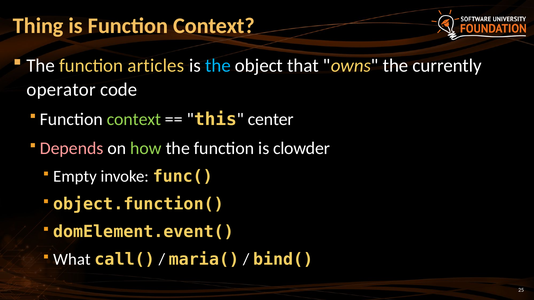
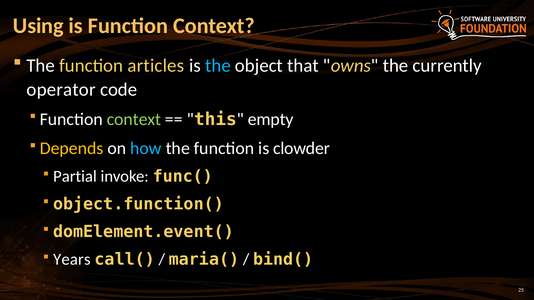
Thing: Thing -> Using
center: center -> empty
Depends colour: pink -> yellow
how colour: light green -> light blue
Empty: Empty -> Partial
What: What -> Years
